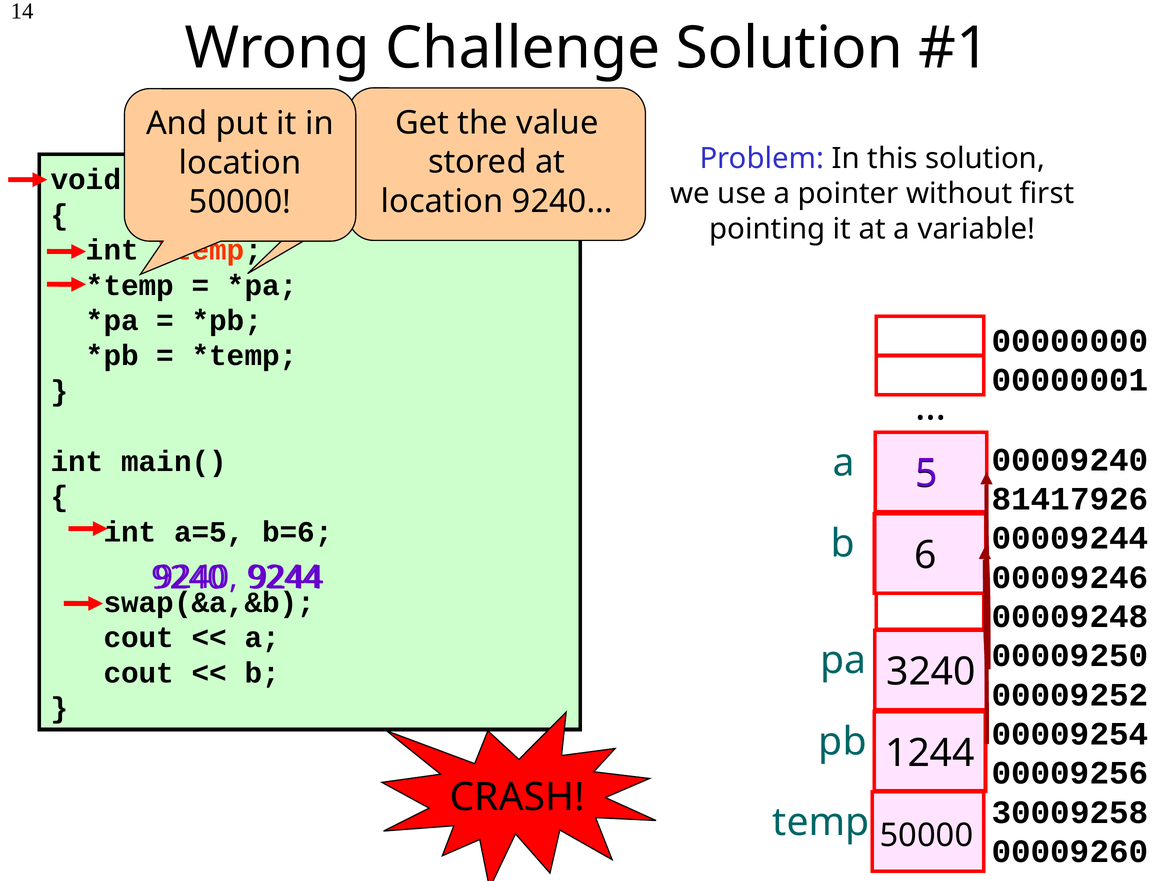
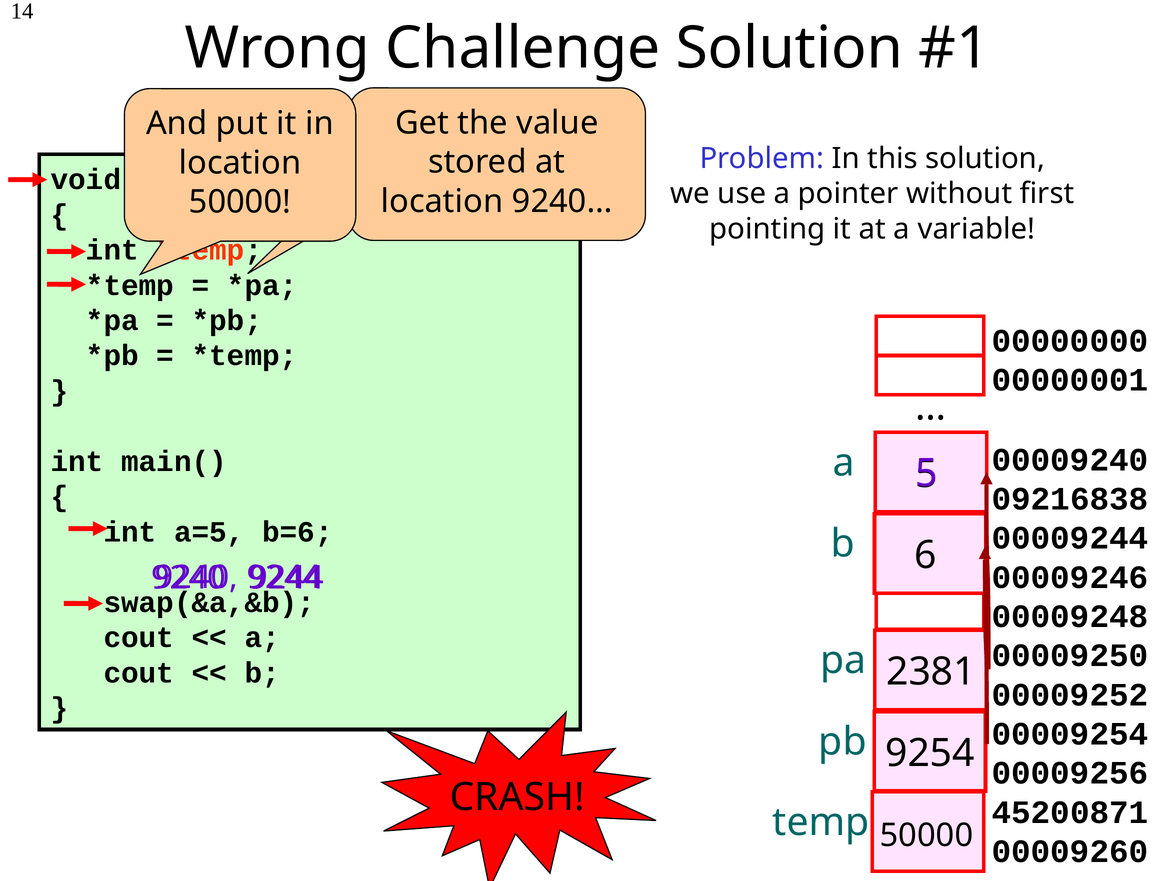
81417926: 81417926 -> 09216838
3240: 3240 -> 2381
1244: 1244 -> 9254
30009258: 30009258 -> 45200871
